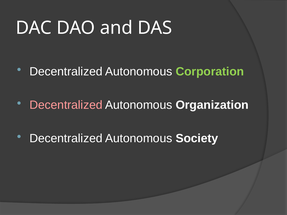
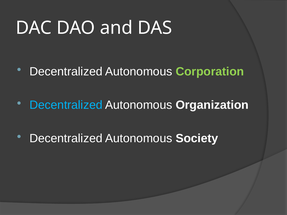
Decentralized at (66, 105) colour: pink -> light blue
